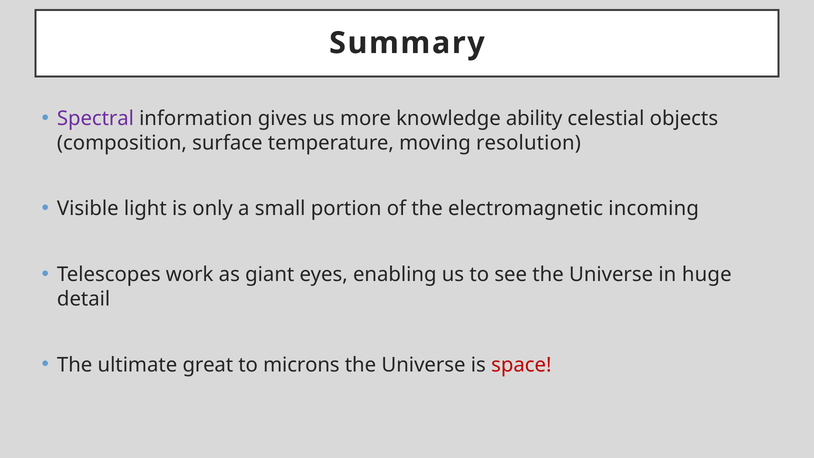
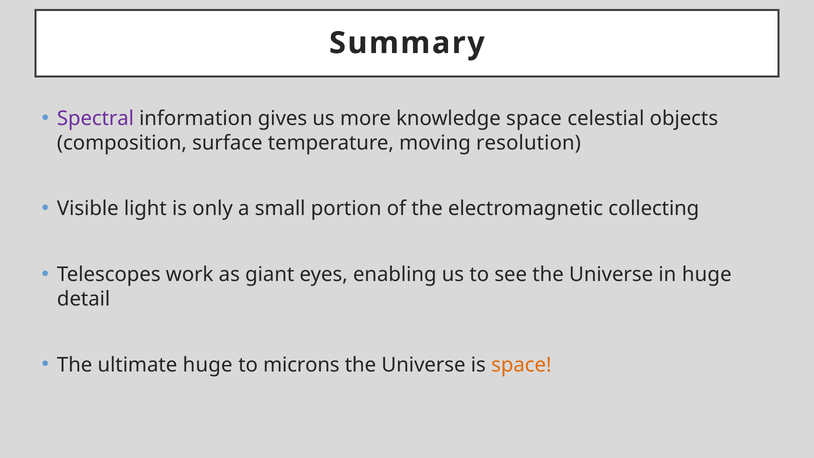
knowledge ability: ability -> space
incoming: incoming -> collecting
ultimate great: great -> huge
space at (521, 365) colour: red -> orange
